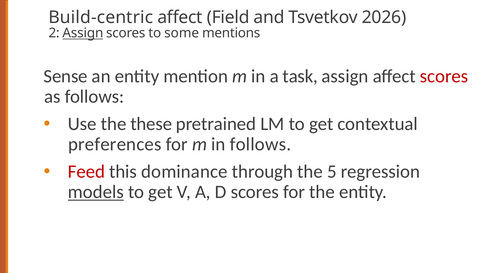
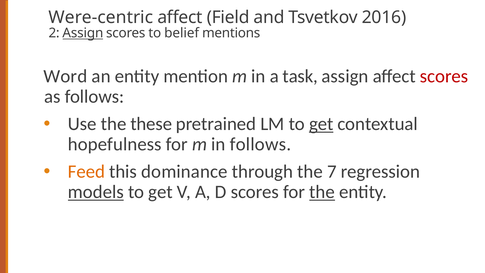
Build-centric: Build-centric -> Were-centric
2026: 2026 -> 2016
some: some -> belief
Sense: Sense -> Word
get at (321, 124) underline: none -> present
preferences: preferences -> hopefulness
Feed colour: red -> orange
5: 5 -> 7
the at (322, 192) underline: none -> present
